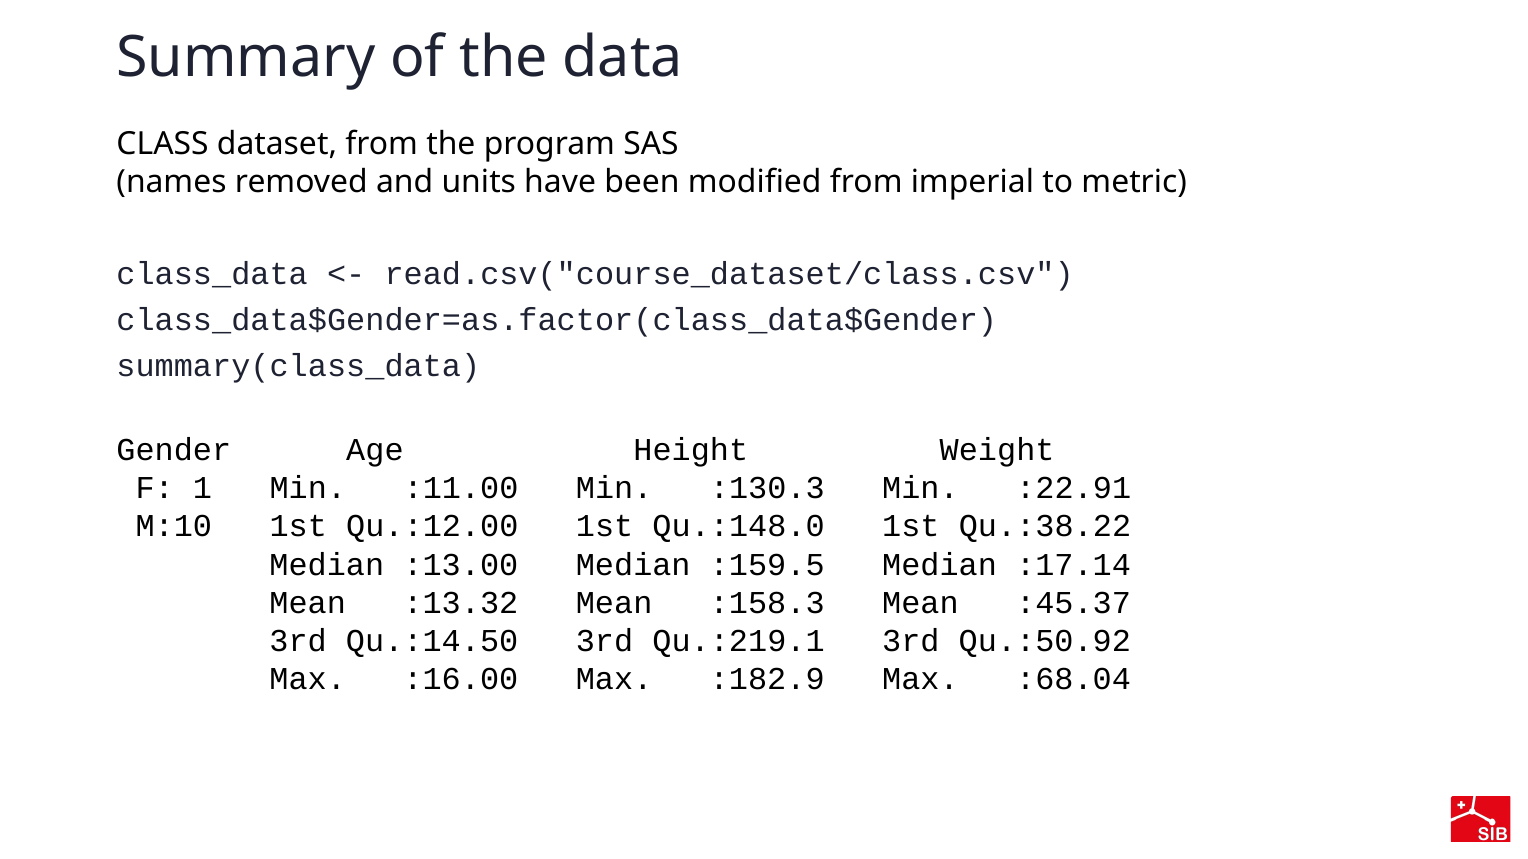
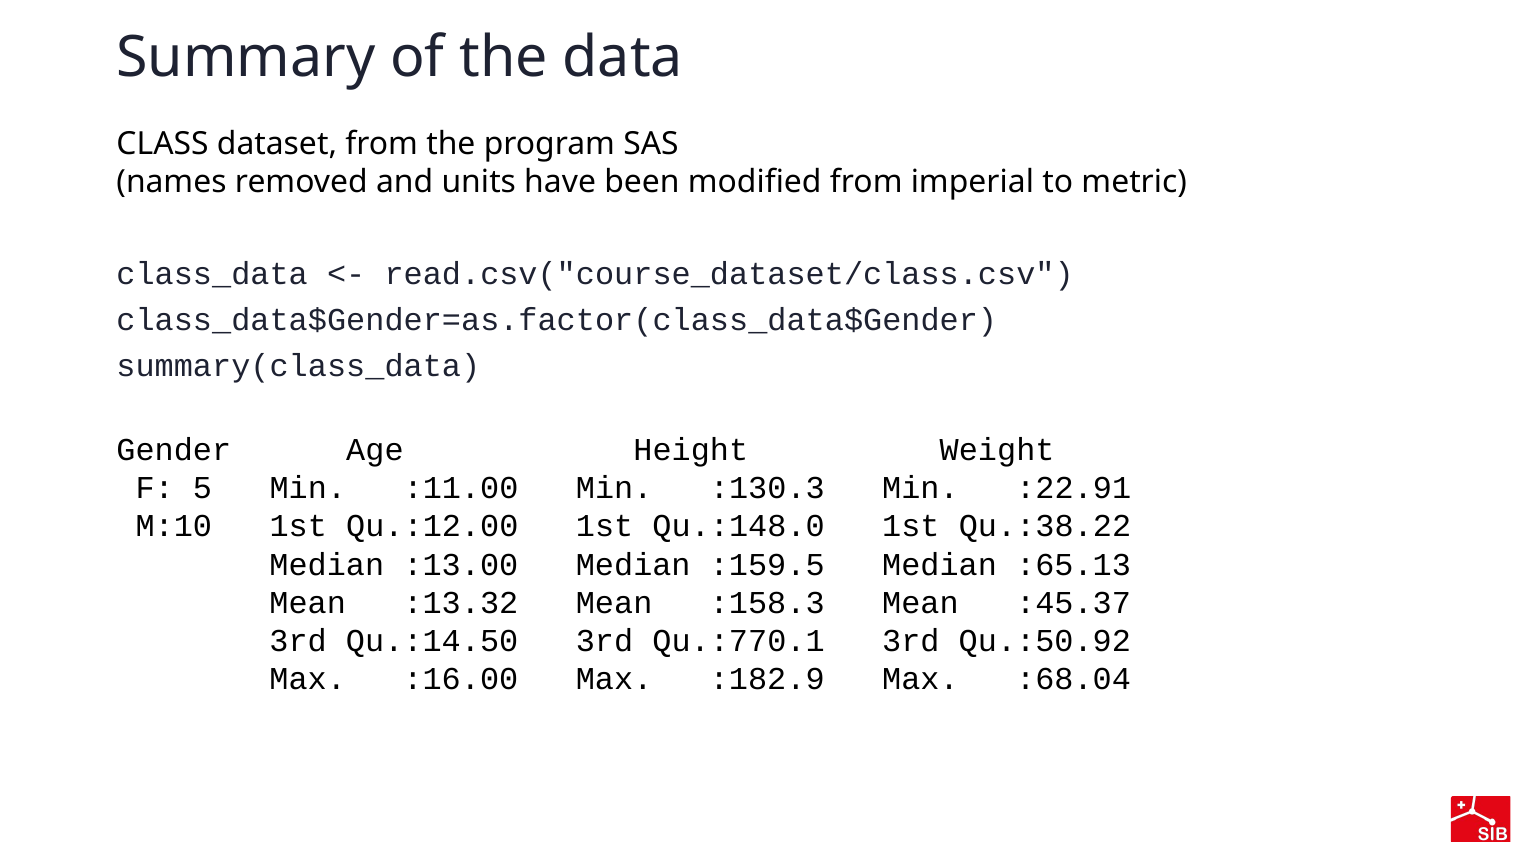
1: 1 -> 5
:17.14: :17.14 -> :65.13
Qu.:219.1: Qu.:219.1 -> Qu.:770.1
